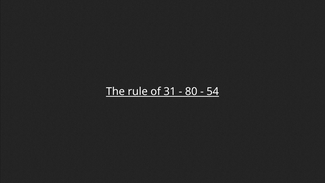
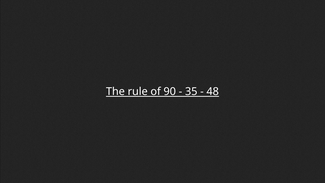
31: 31 -> 90
80: 80 -> 35
54: 54 -> 48
